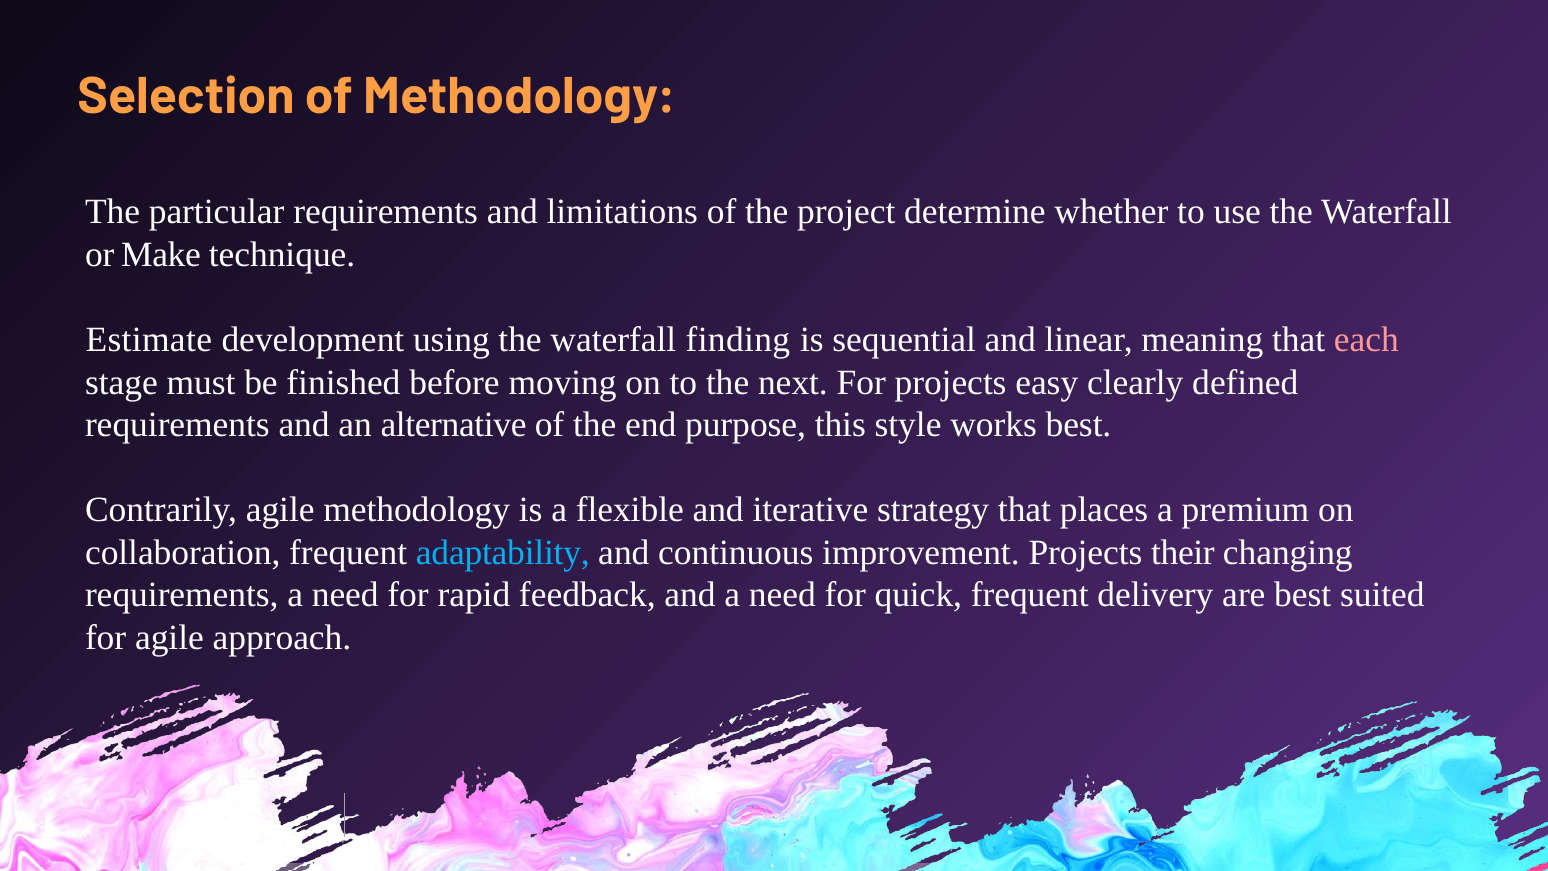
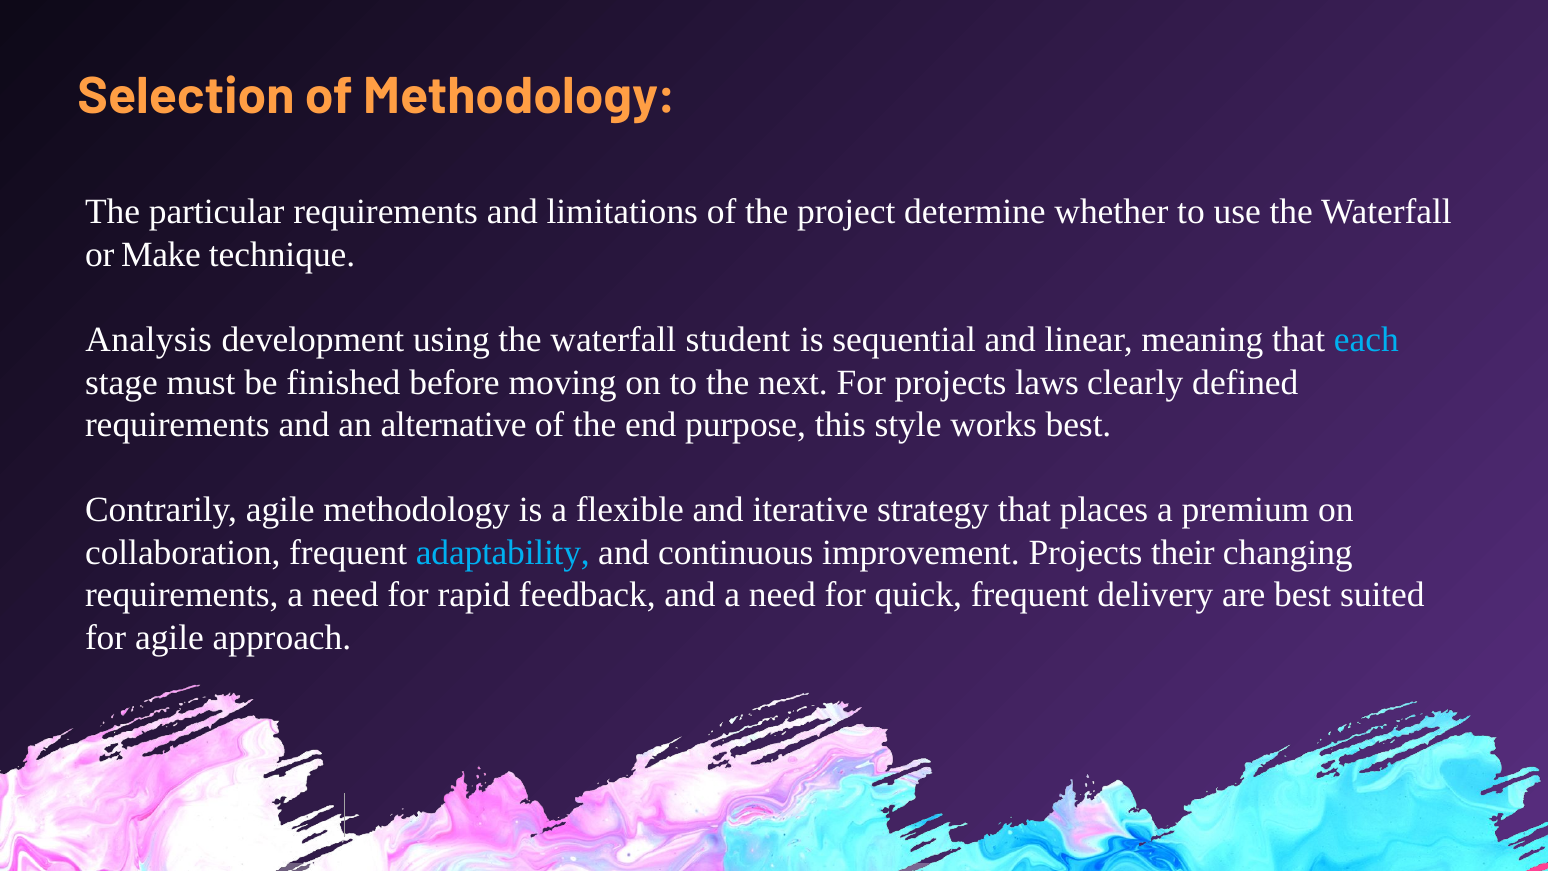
Estimate: Estimate -> Analysis
finding: finding -> student
each colour: pink -> light blue
easy: easy -> laws
